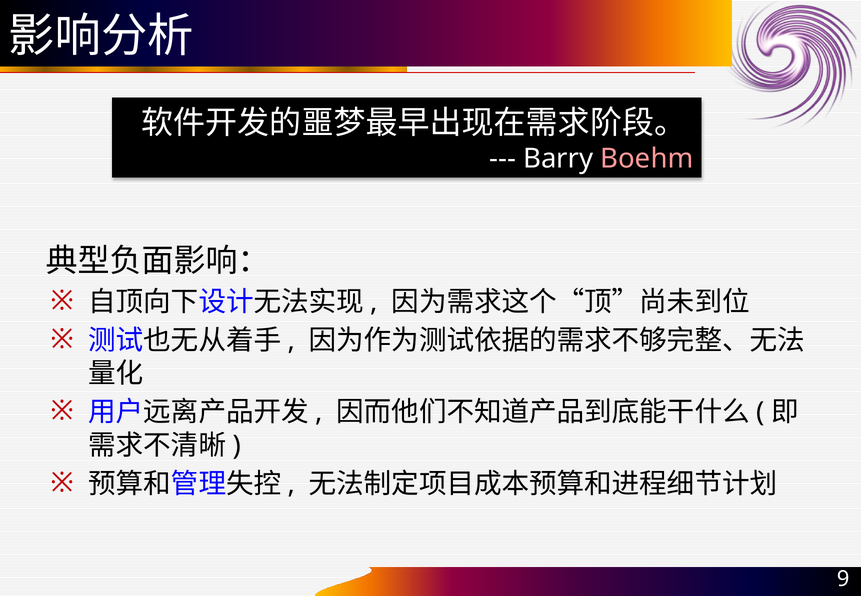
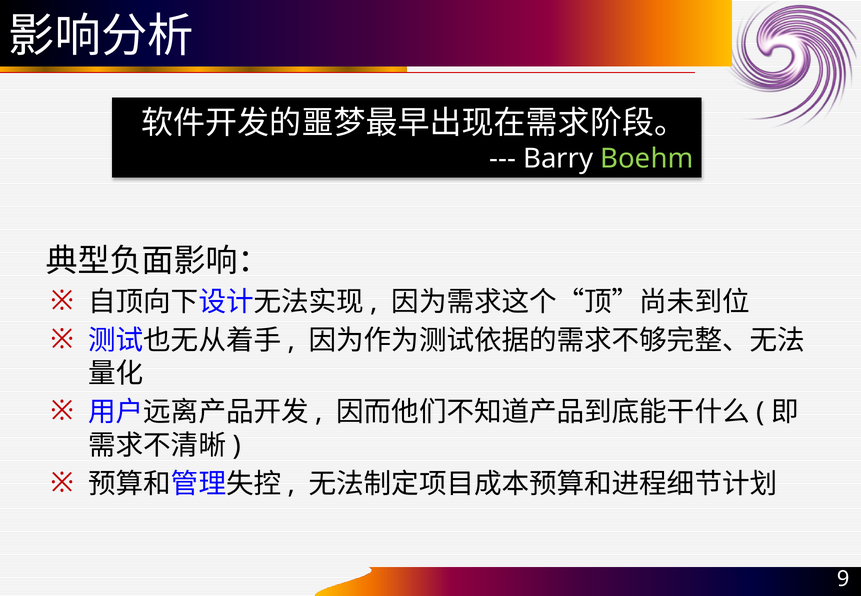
Boehm colour: pink -> light green
